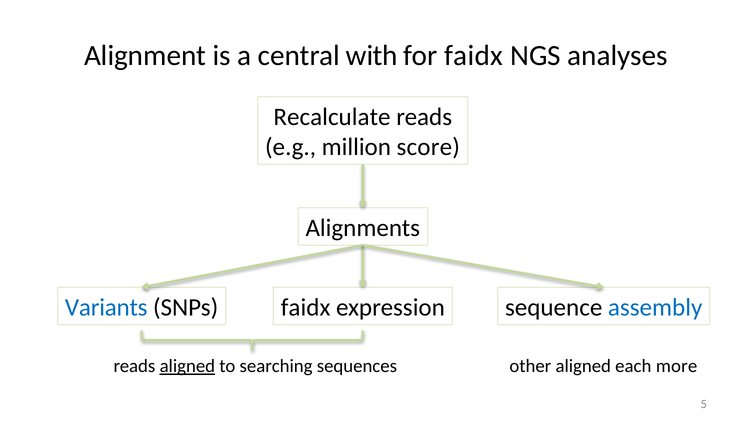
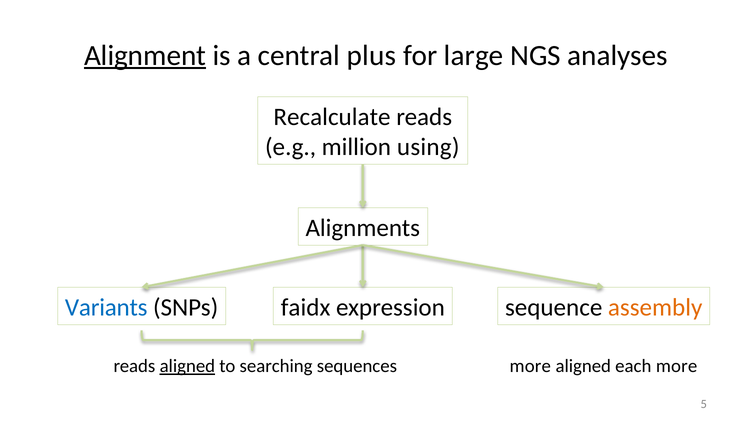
Alignment underline: none -> present
with: with -> plus
for faidx: faidx -> large
score: score -> using
assembly colour: blue -> orange
sequences other: other -> more
